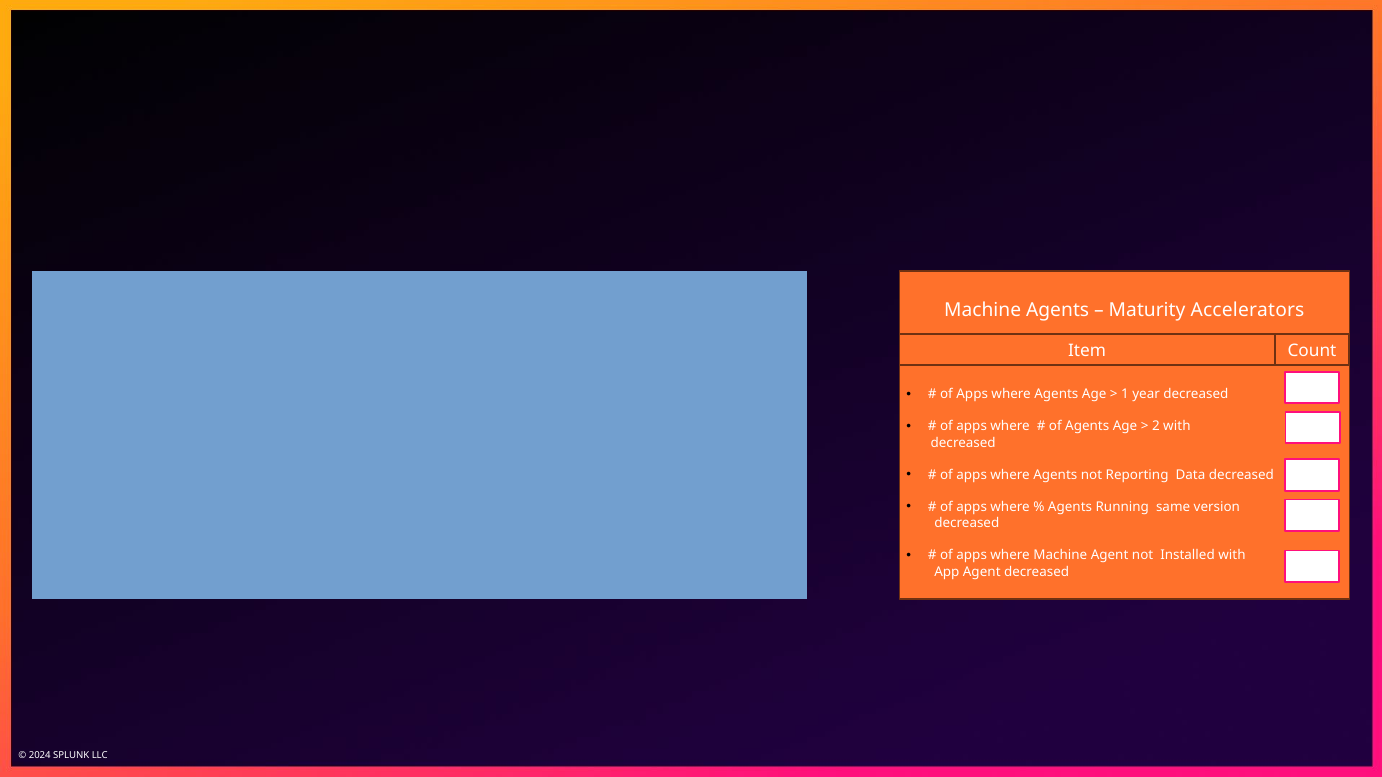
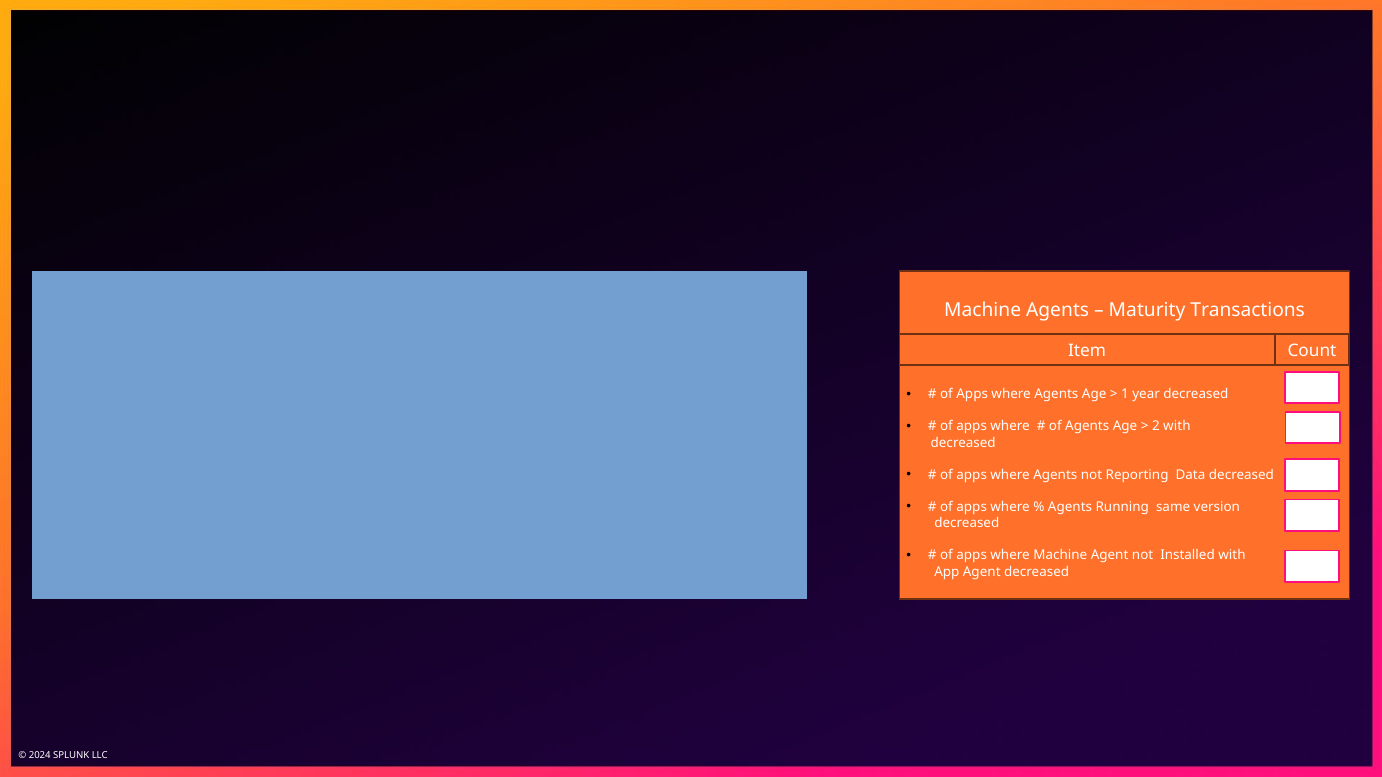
Accelerators: Accelerators -> Transactions
